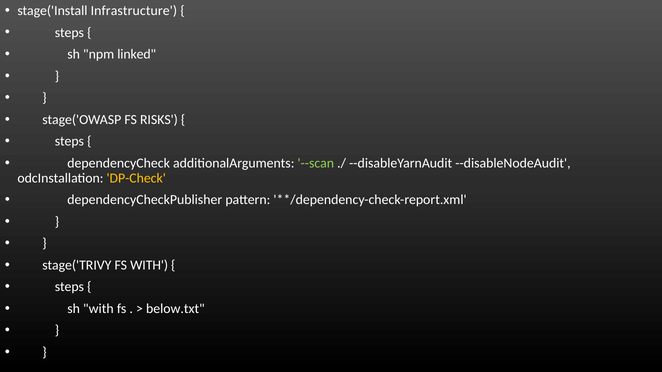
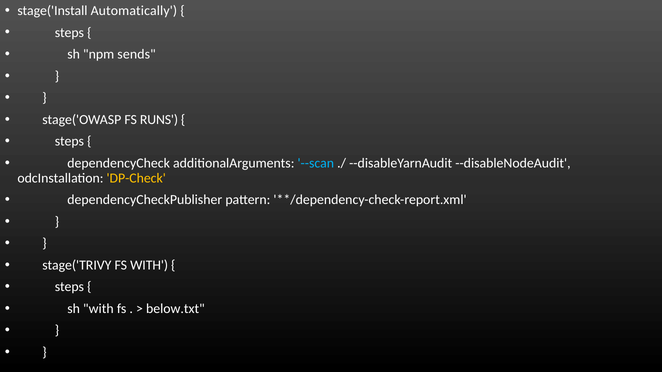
Infrastructure: Infrastructure -> Automatically
linked: linked -> sends
RISKS: RISKS -> RUNS
--scan colour: light green -> light blue
